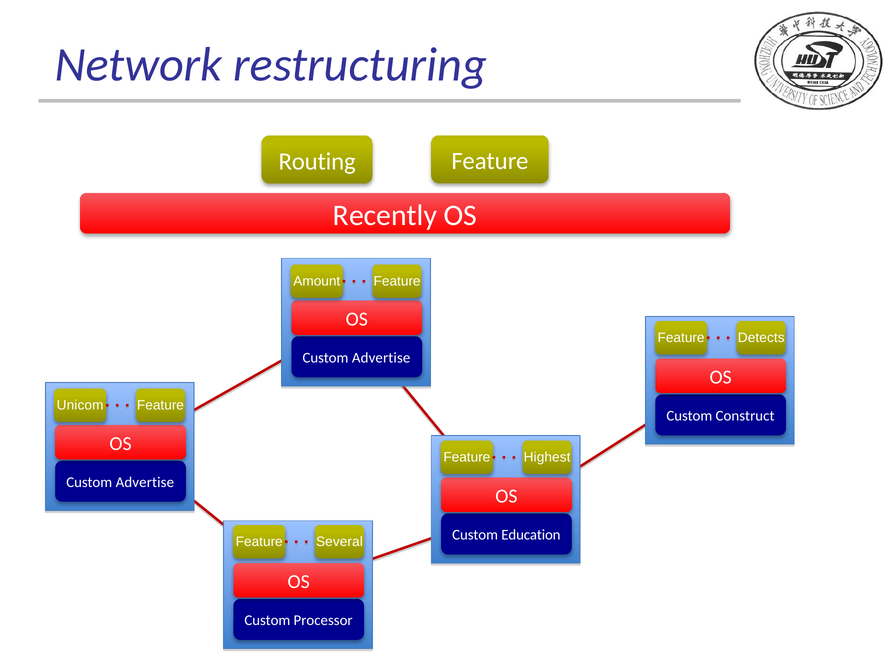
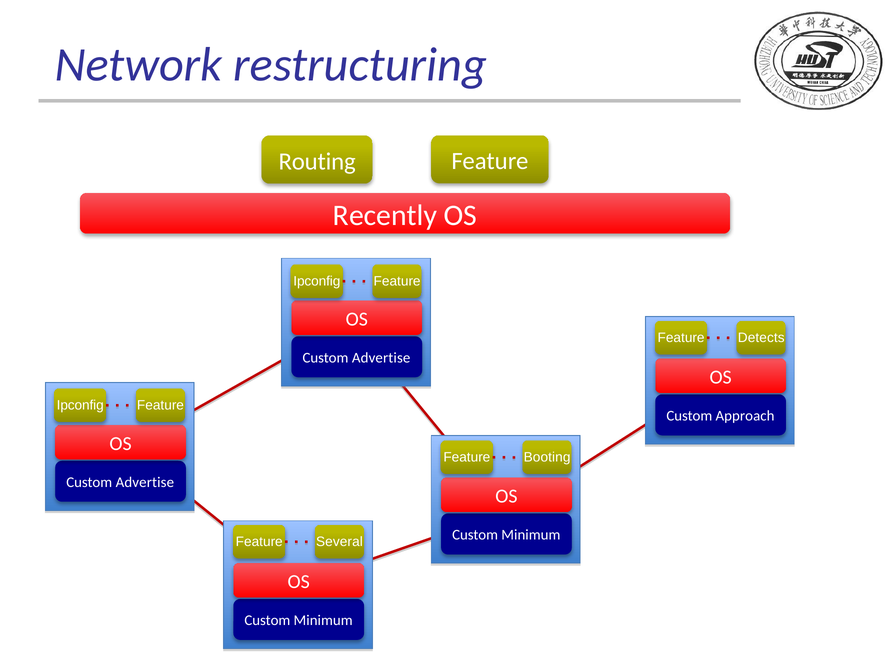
Amount at (317, 281): Amount -> Ipconfig
Unicom at (80, 405): Unicom -> Ipconfig
Construct: Construct -> Approach
Highest: Highest -> Booting
Education at (531, 535): Education -> Minimum
Processor at (323, 620): Processor -> Minimum
